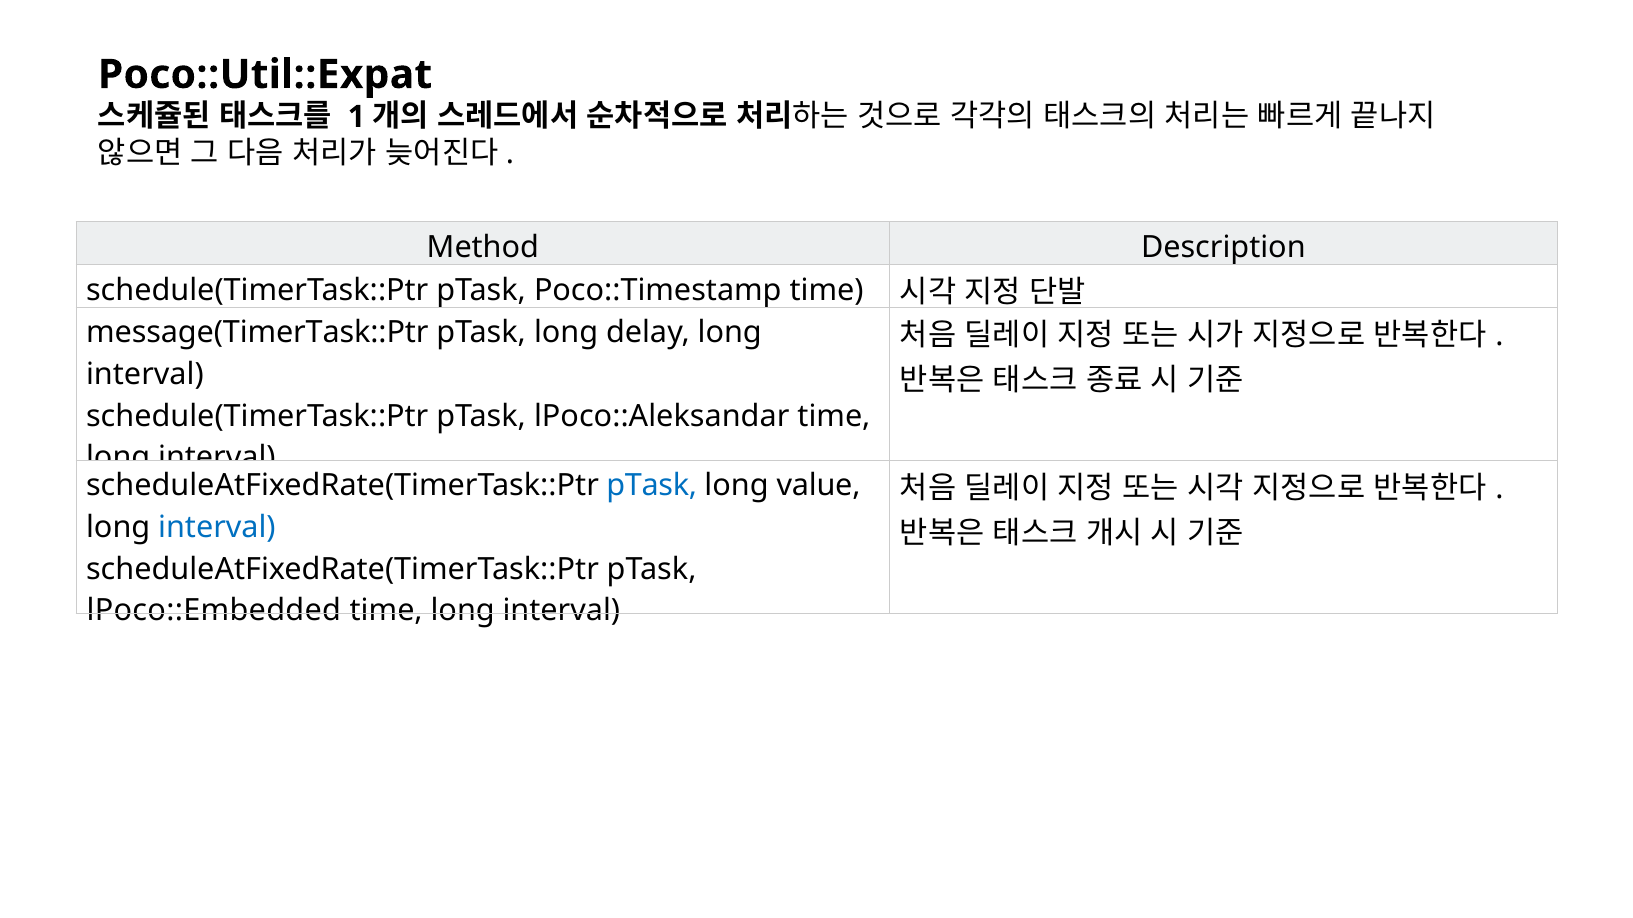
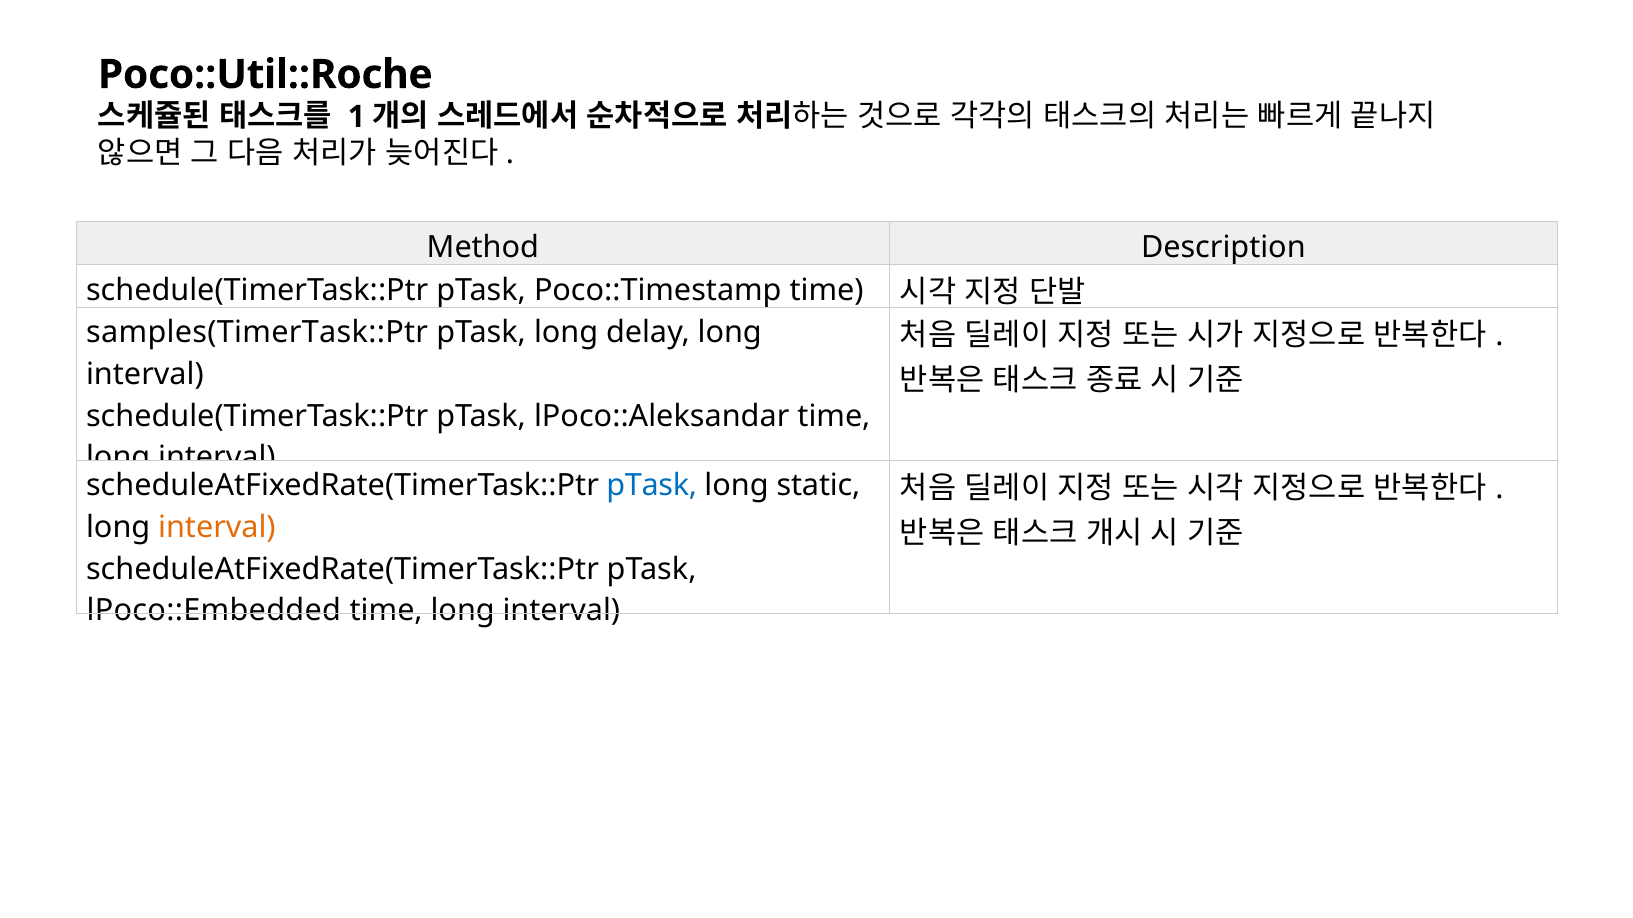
Poco::Util::Expat: Poco::Util::Expat -> Poco::Util::Roche
message(TimerTask::Ptr: message(TimerTask::Ptr -> samples(TimerTask::Ptr
value: value -> static
interval at (217, 528) colour: blue -> orange
